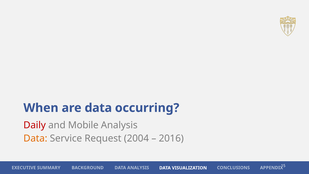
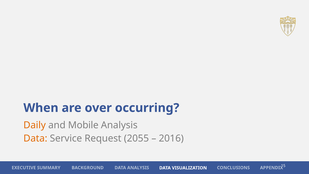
are data: data -> over
Daily colour: red -> orange
2004: 2004 -> 2055
